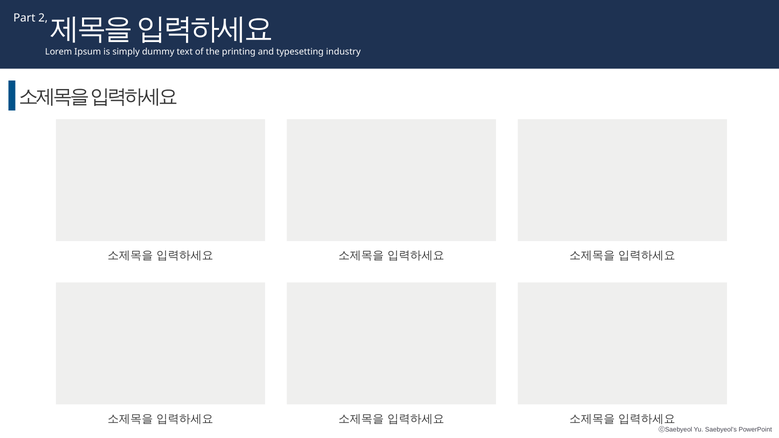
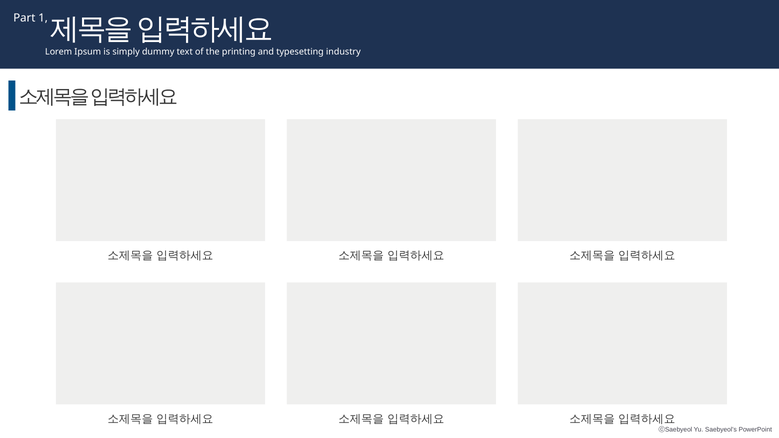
2: 2 -> 1
